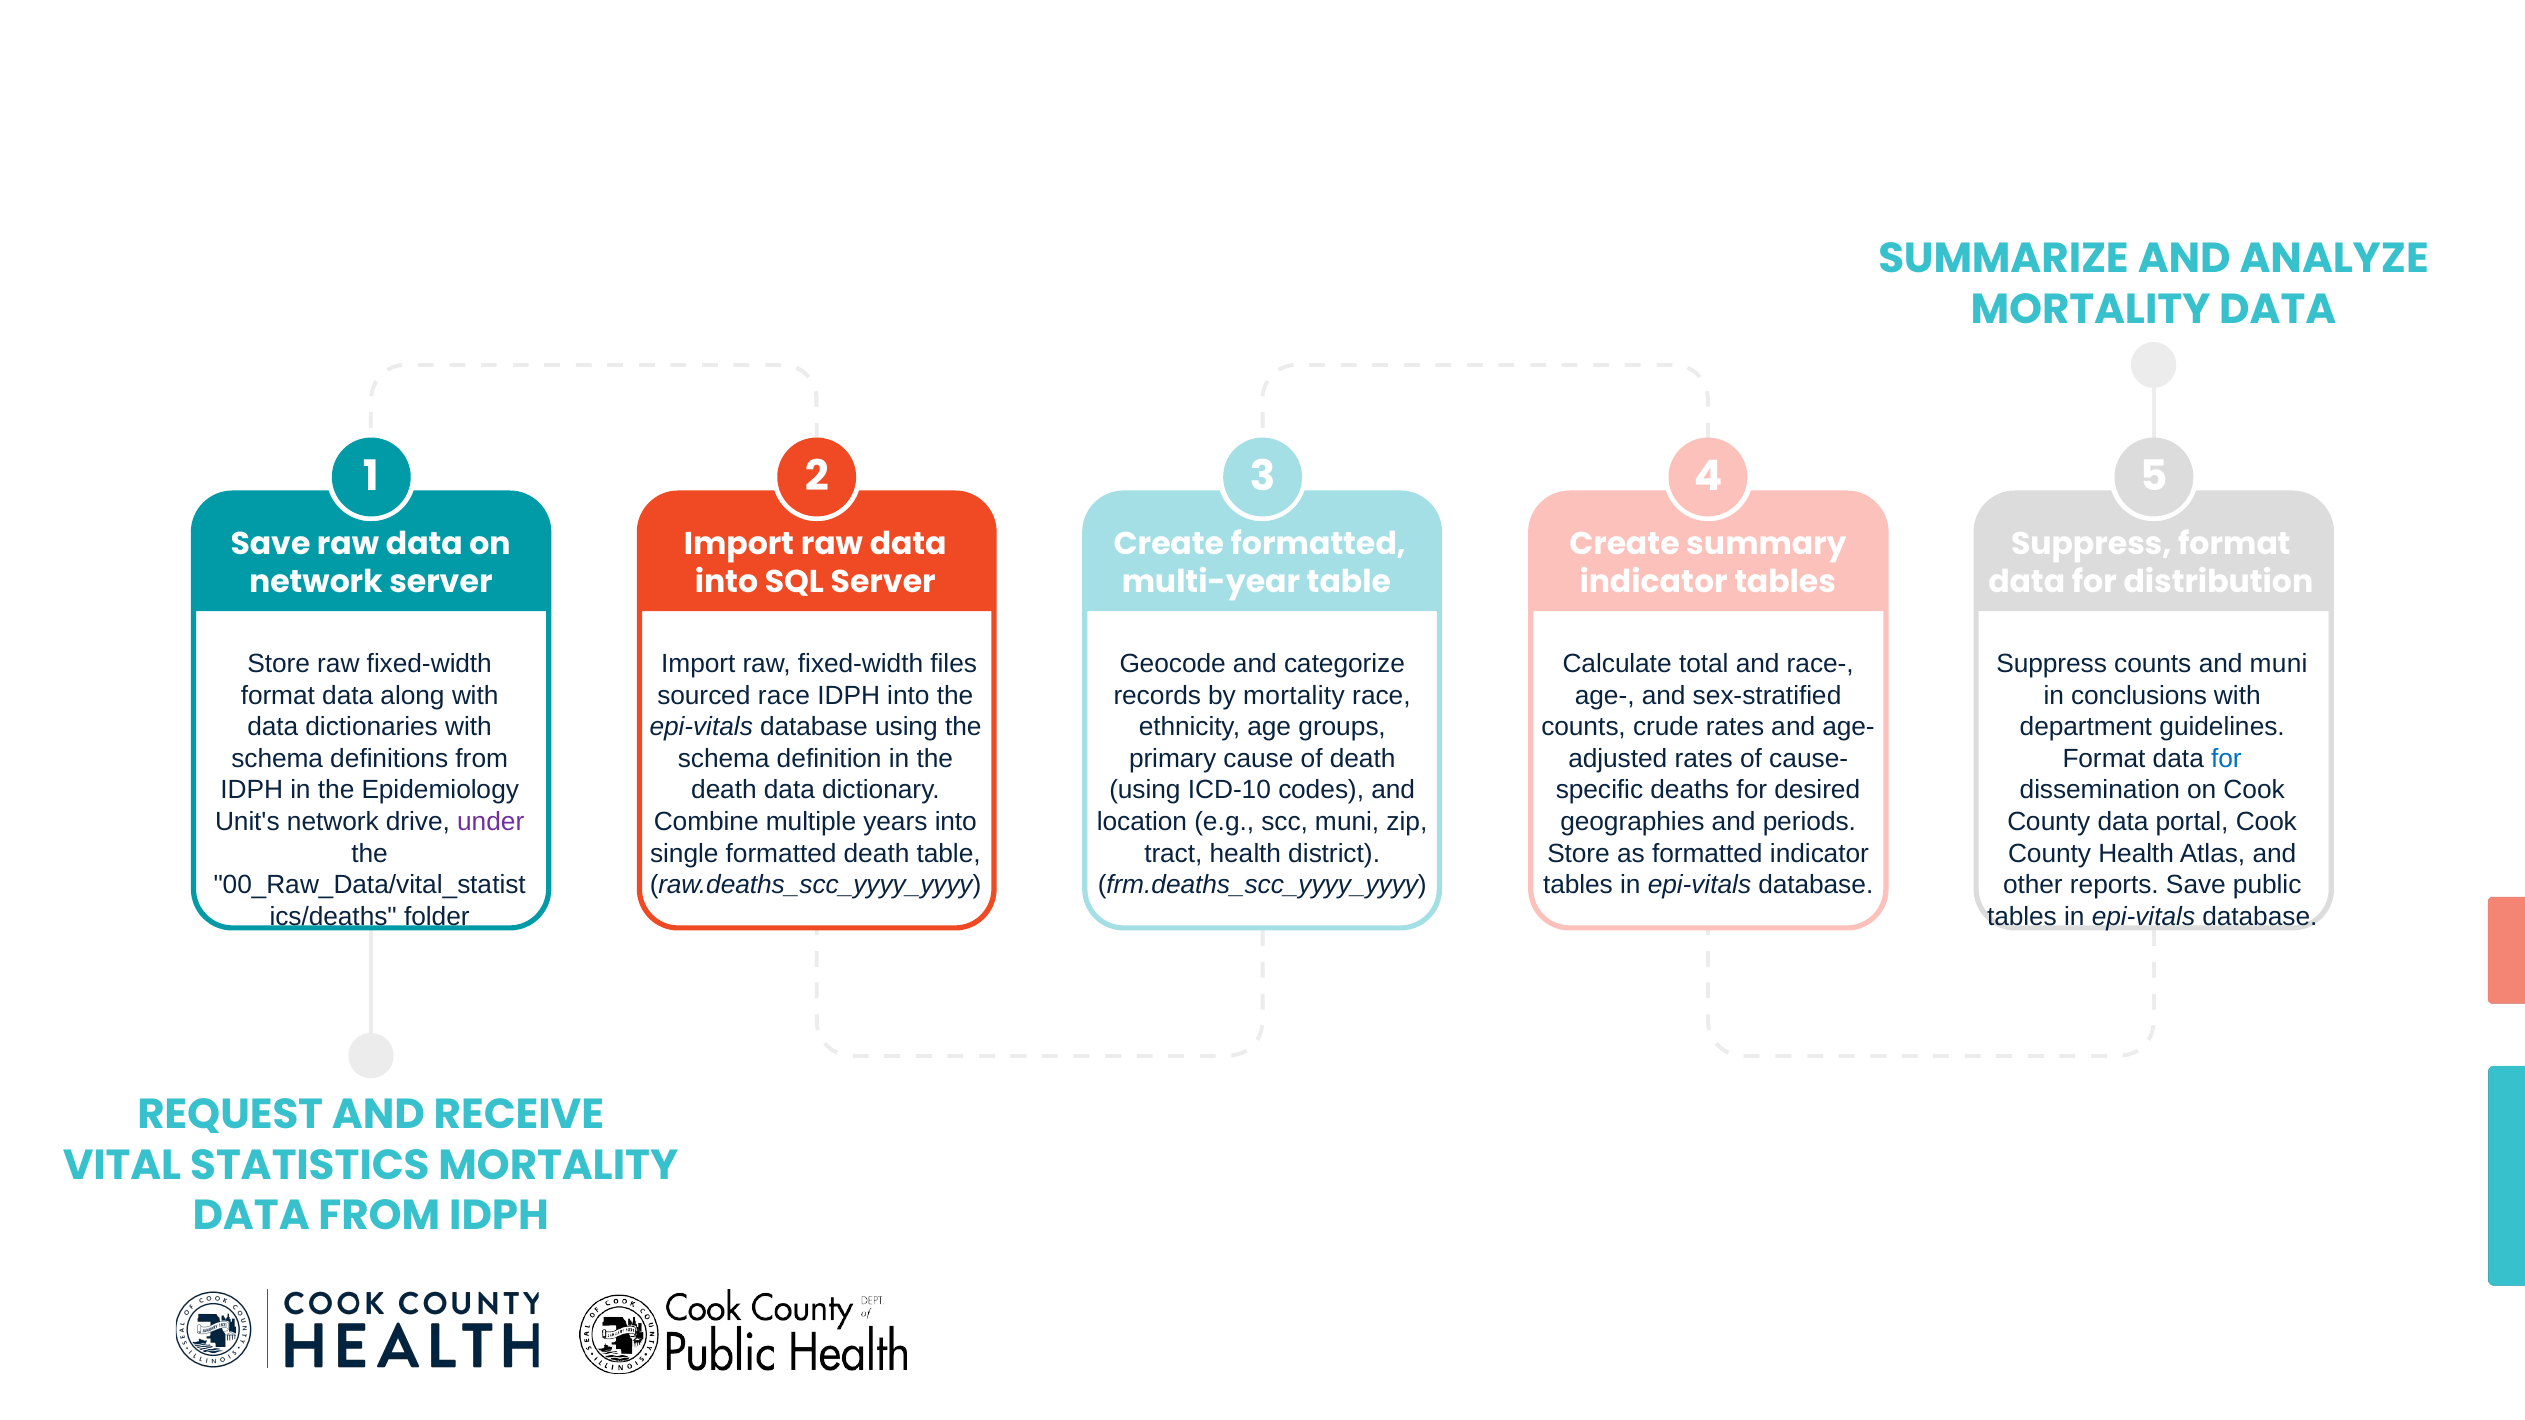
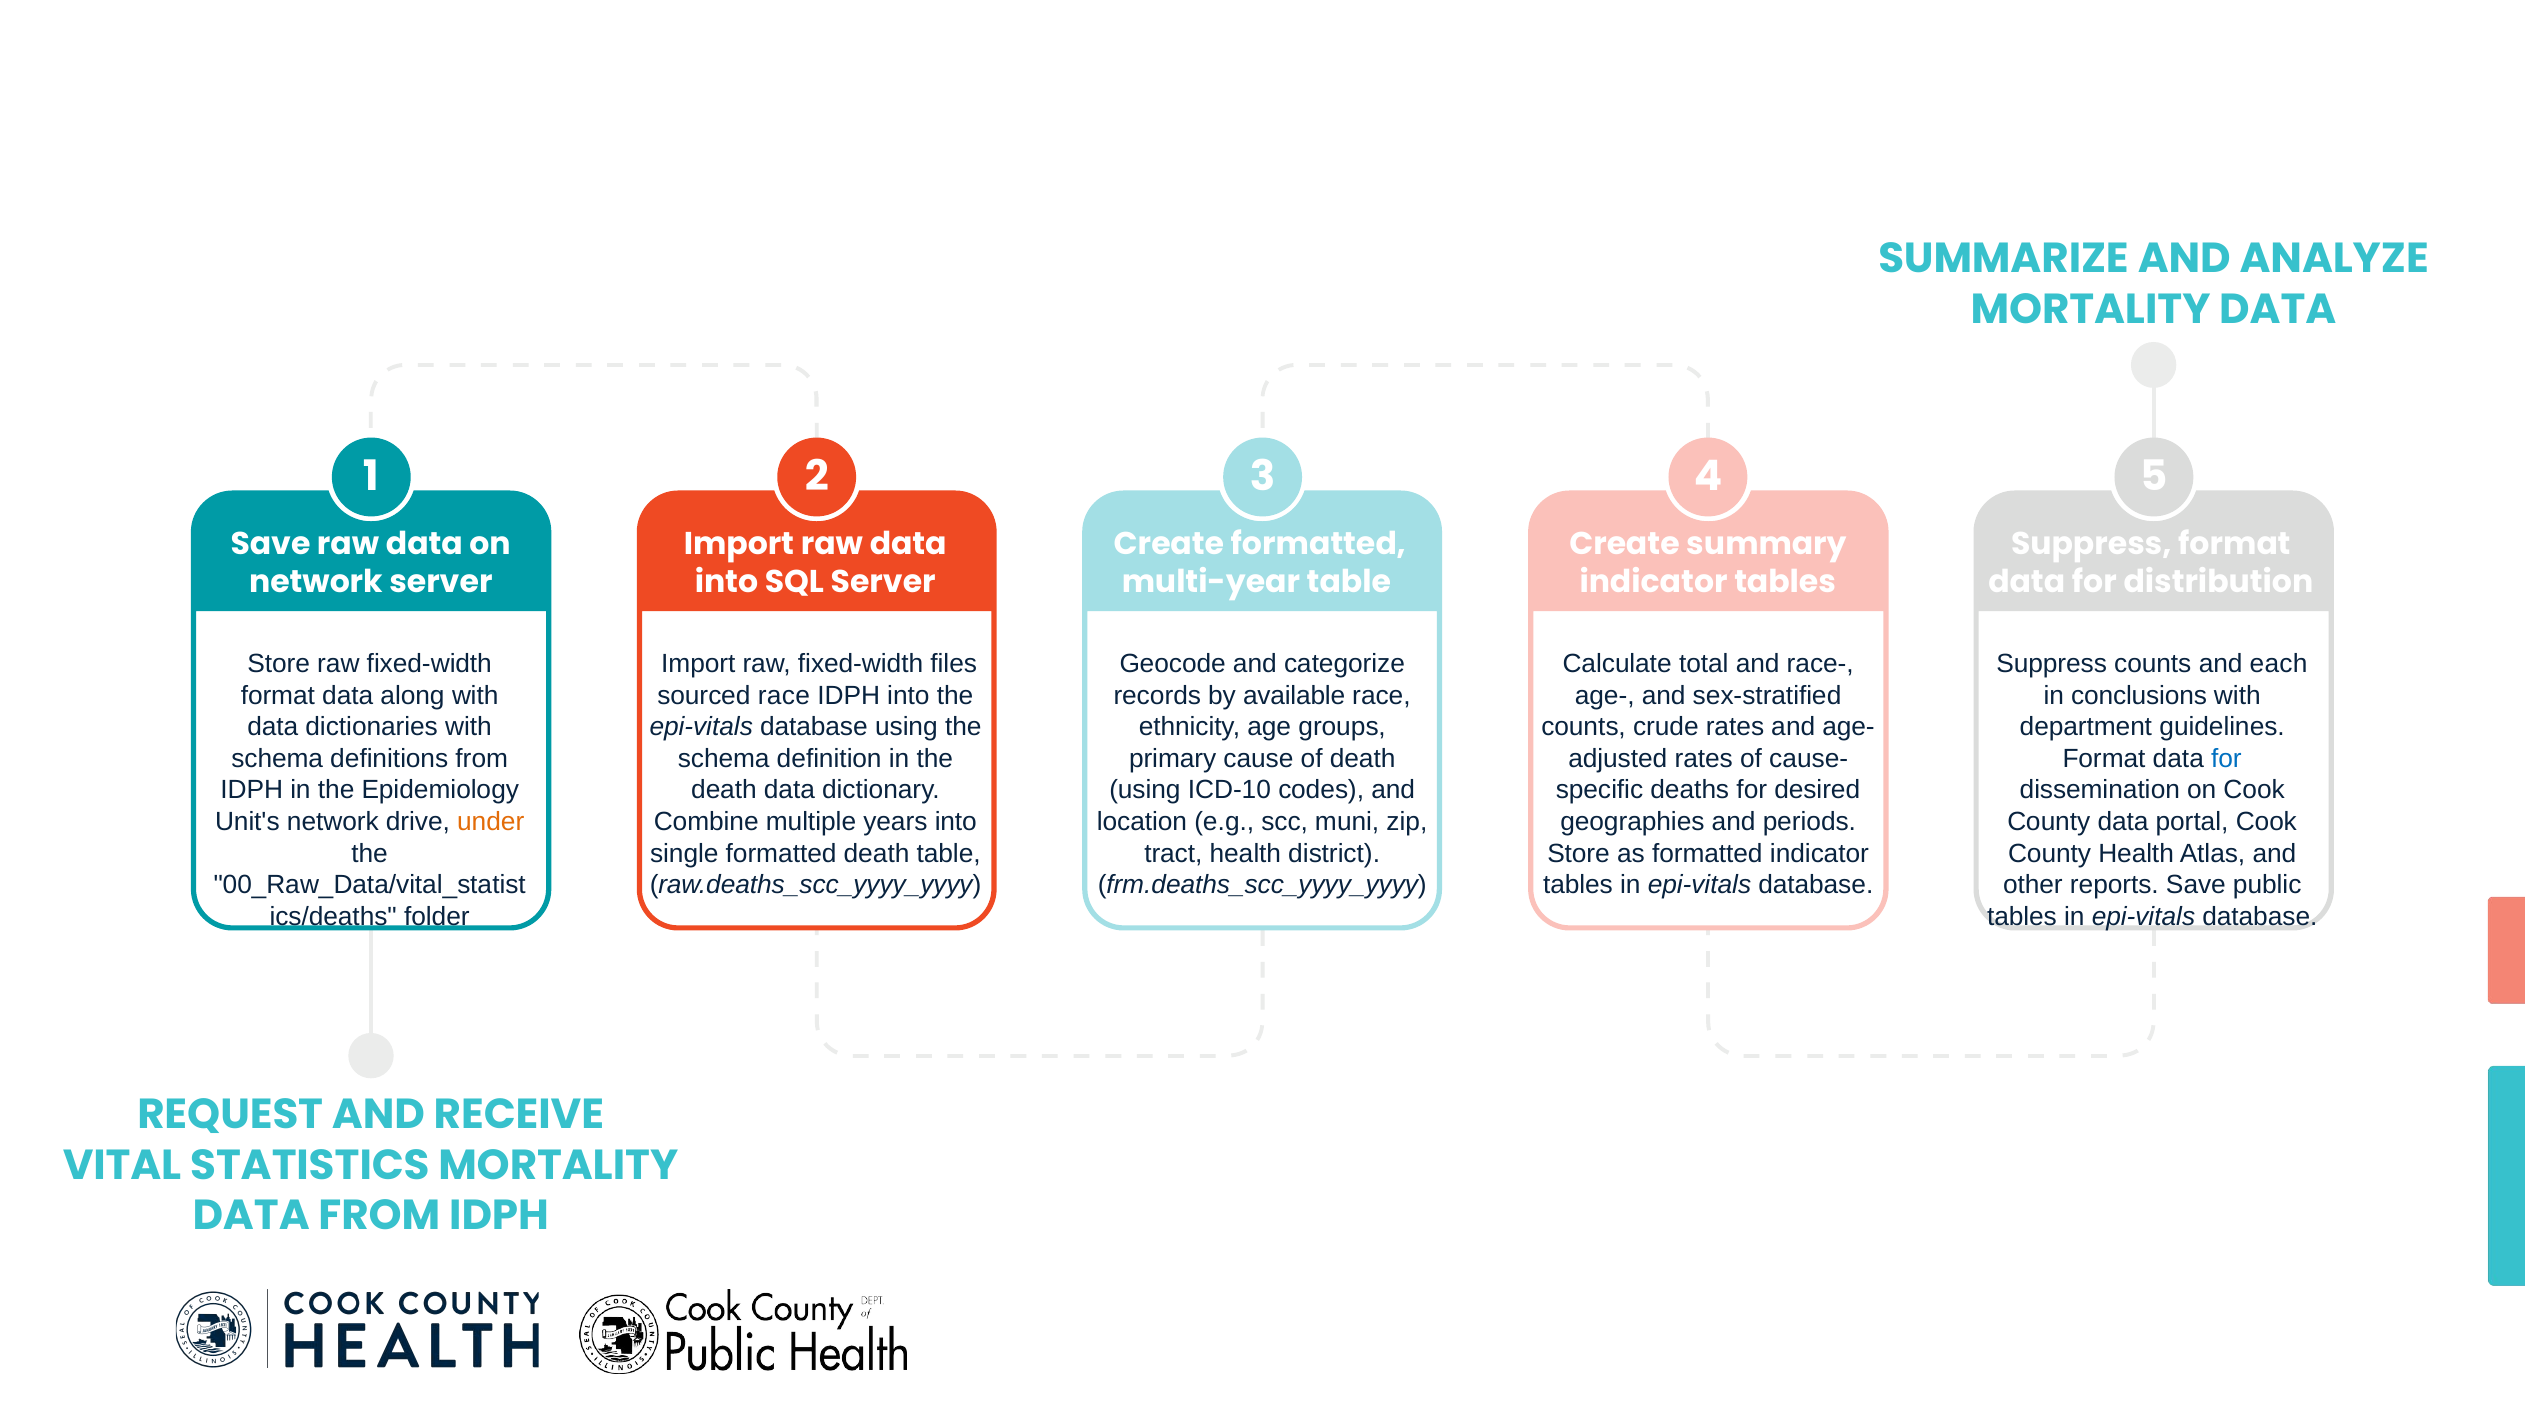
and muni: muni -> each
by mortality: mortality -> available
under colour: purple -> orange
